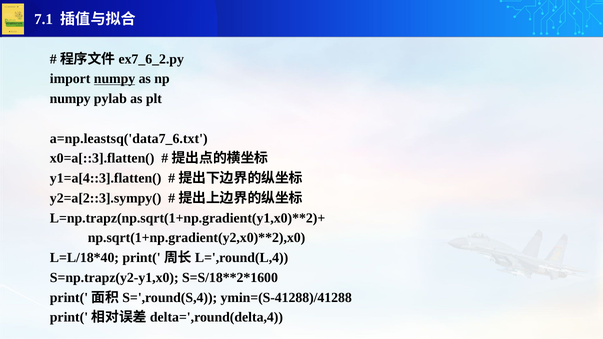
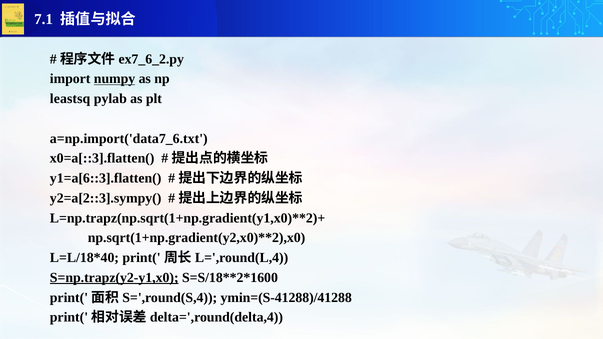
numpy at (70, 99): numpy -> leastsq
a=np.leastsq('data7_6.txt: a=np.leastsq('data7_6.txt -> a=np.import('data7_6.txt
y1=a[4::3].flatten(: y1=a[4::3].flatten( -> y1=a[6::3].flatten(
S=np.trapz(y2-y1,x0 underline: none -> present
